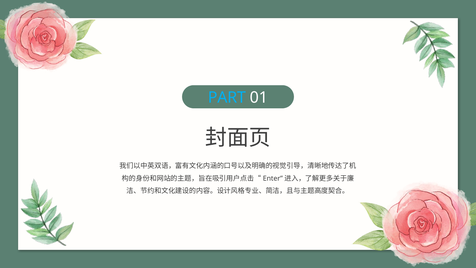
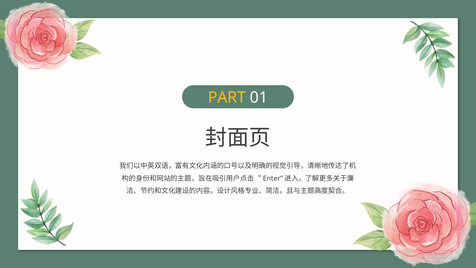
PART colour: light blue -> yellow
